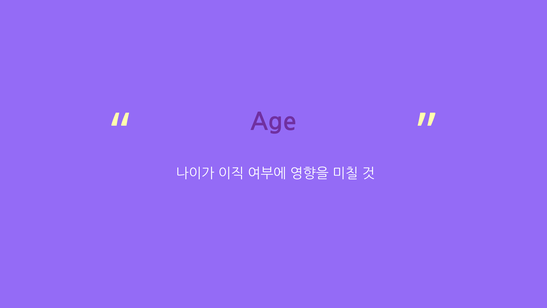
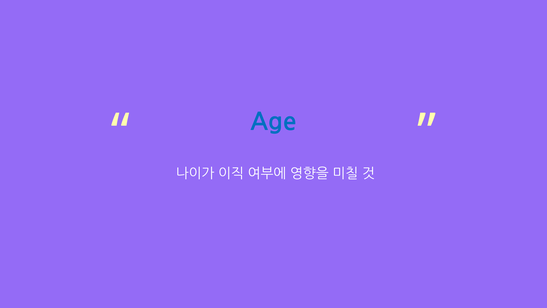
Age colour: purple -> blue
